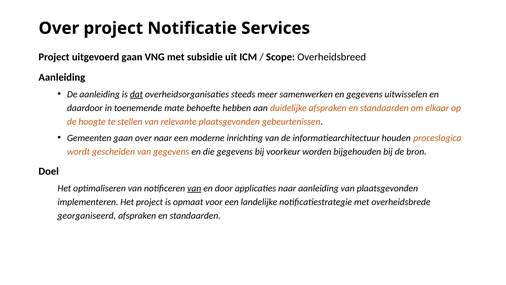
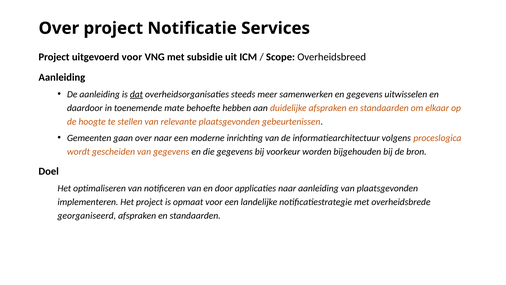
uitgevoerd gaan: gaan -> voor
houden: houden -> volgens
van at (194, 188) underline: present -> none
